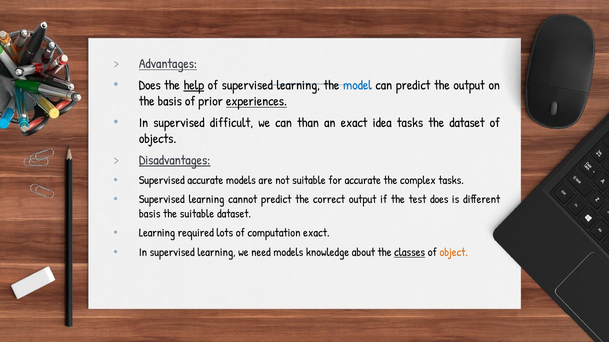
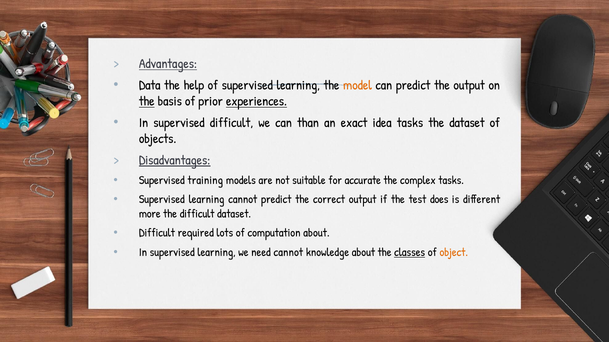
Does at (150, 85): Does -> Data
help underline: present -> none
model colour: blue -> orange
the at (147, 102) underline: none -> present
Supervised accurate: accurate -> training
basis at (150, 214): basis -> more
the suitable: suitable -> difficult
Learning at (157, 233): Learning -> Difficult
computation exact: exact -> about
need models: models -> cannot
